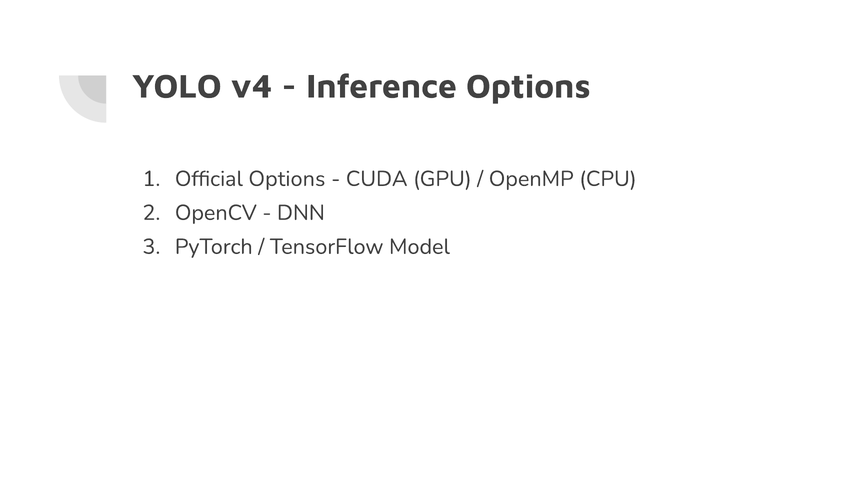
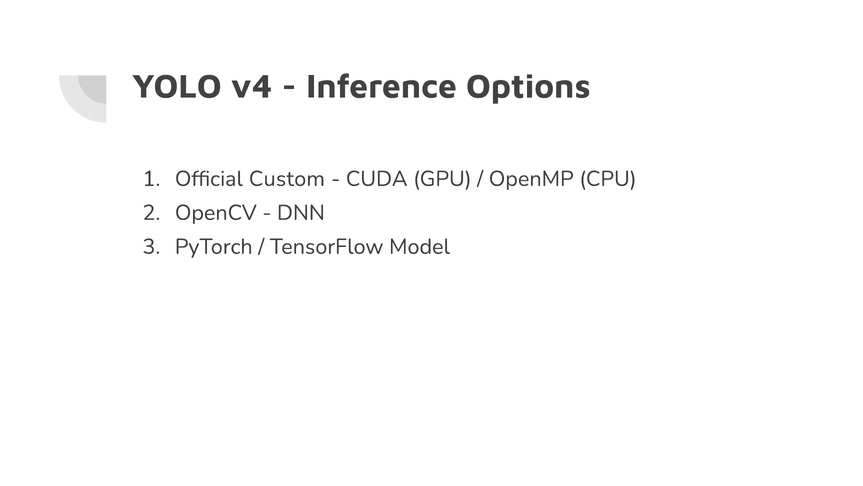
Official Options: Options -> Custom
